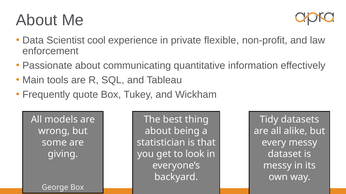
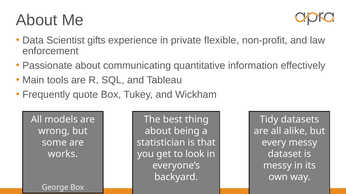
cool: cool -> gifts
giving: giving -> works
